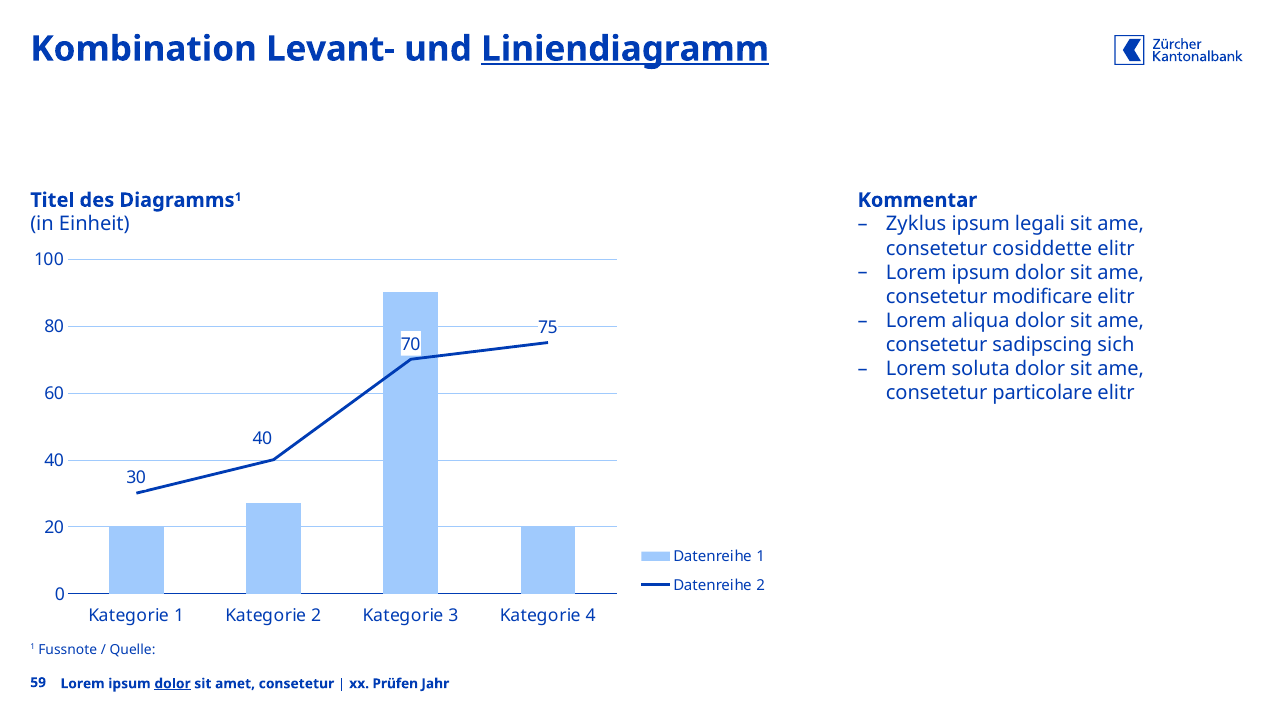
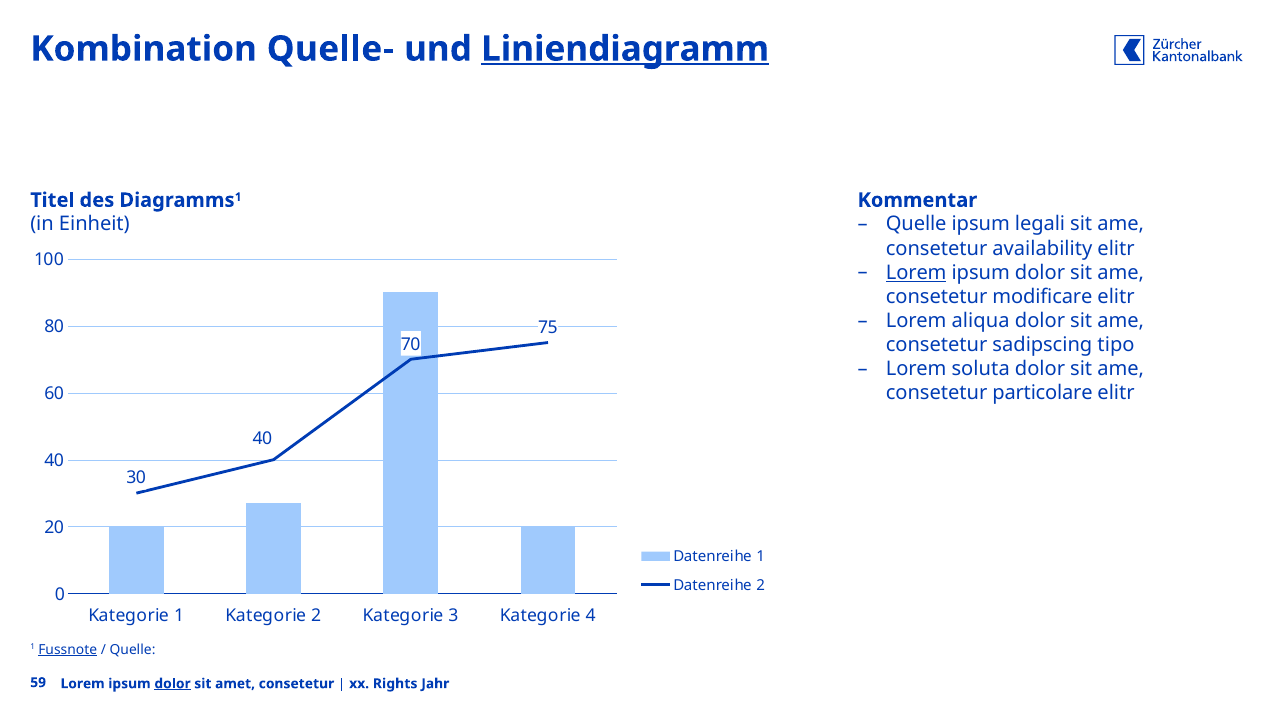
Levant-: Levant- -> Quelle-
Zyklus at (916, 224): Zyklus -> Quelle
cosiddette: cosiddette -> availability
Lorem at (916, 273) underline: none -> present
sich: sich -> tipo
Fussnote underline: none -> present
Prüfen: Prüfen -> Rights
